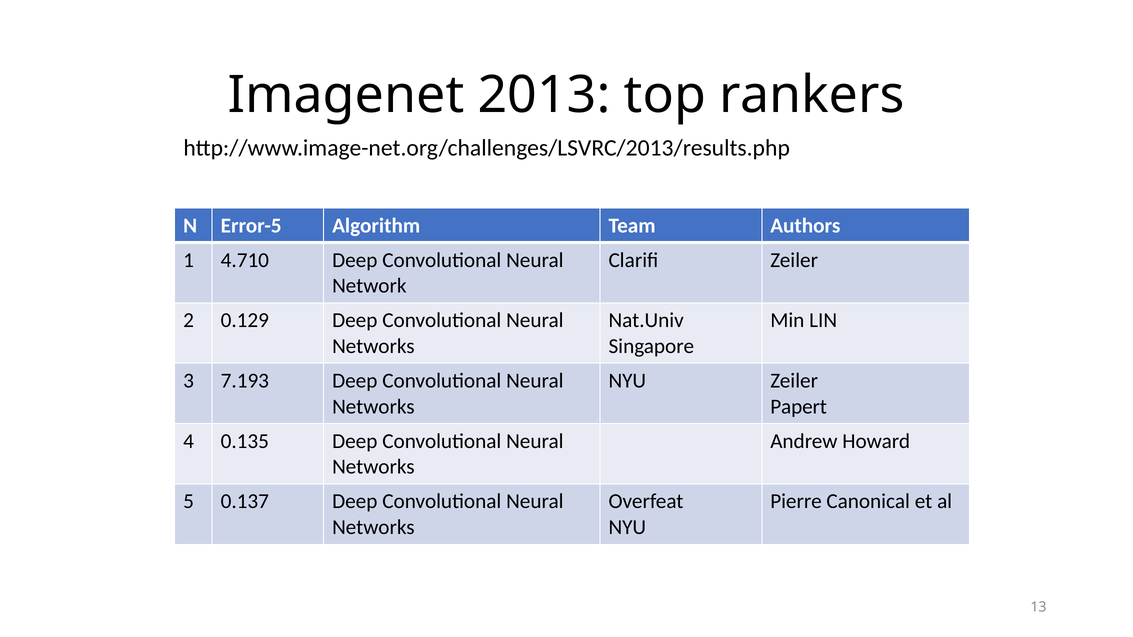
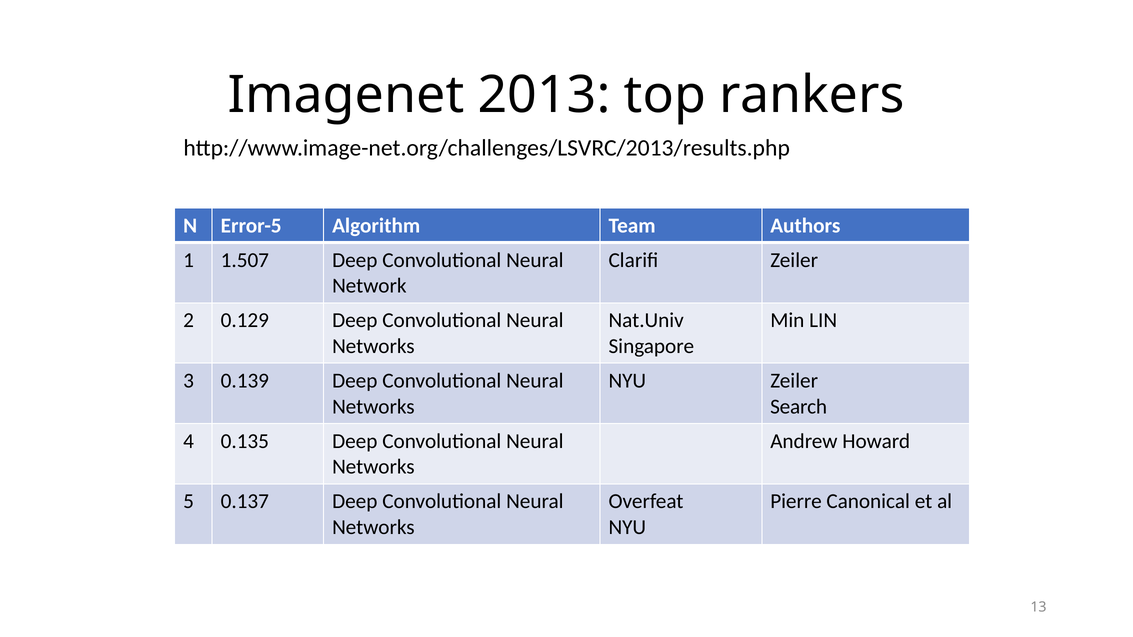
4.710: 4.710 -> 1.507
7.193: 7.193 -> 0.139
Papert: Papert -> Search
